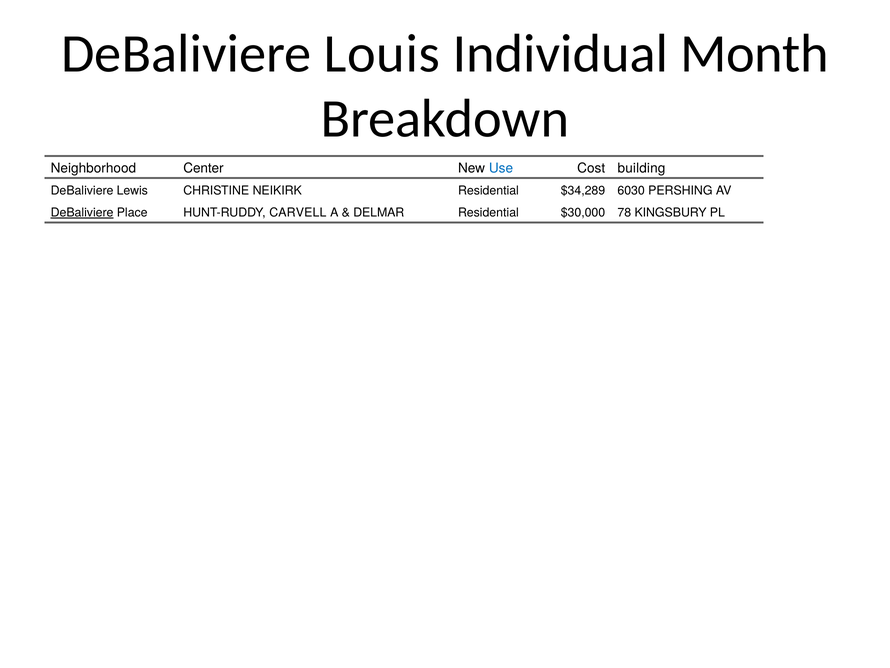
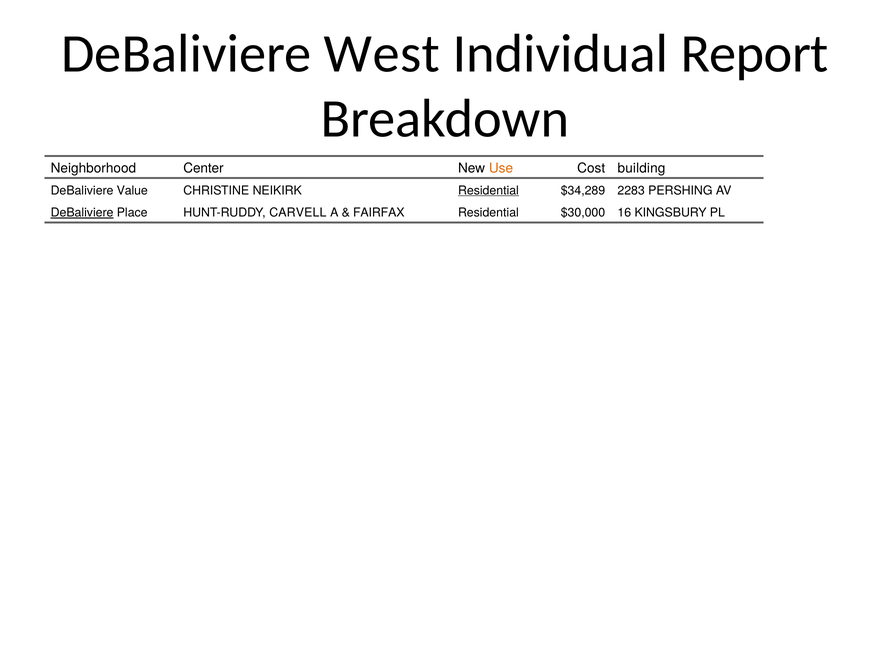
Louis: Louis -> West
Month: Month -> Report
Use colour: blue -> orange
Lewis: Lewis -> Value
Residential at (488, 190) underline: none -> present
6030: 6030 -> 2283
DELMAR: DELMAR -> FAIRFAX
78: 78 -> 16
